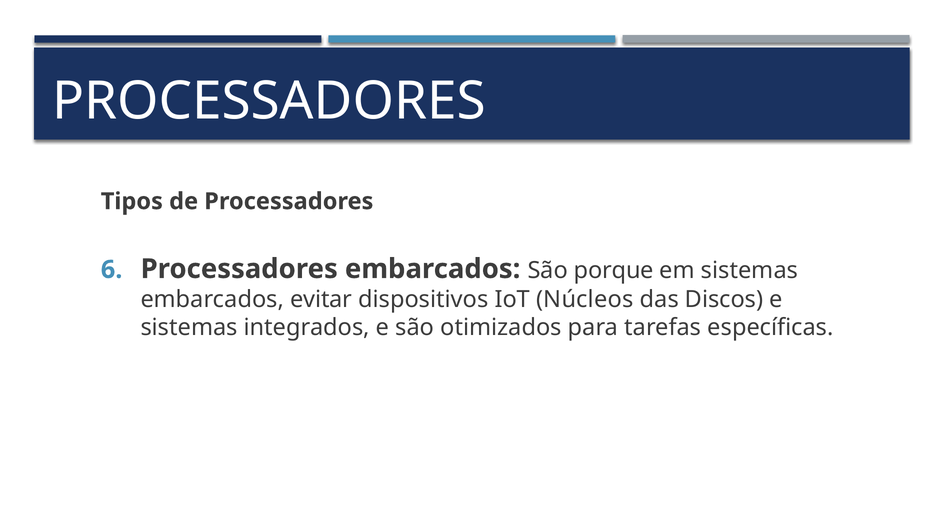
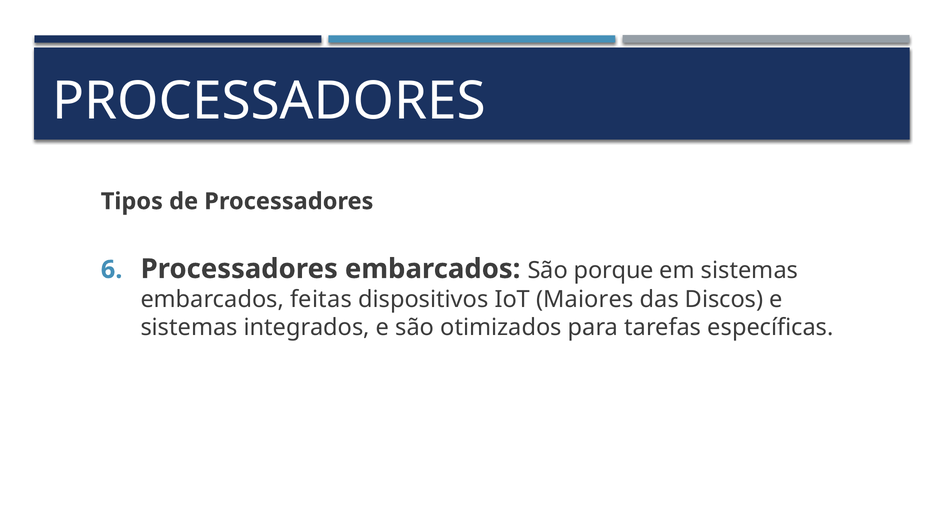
evitar: evitar -> feitas
Núcleos: Núcleos -> Maiores
